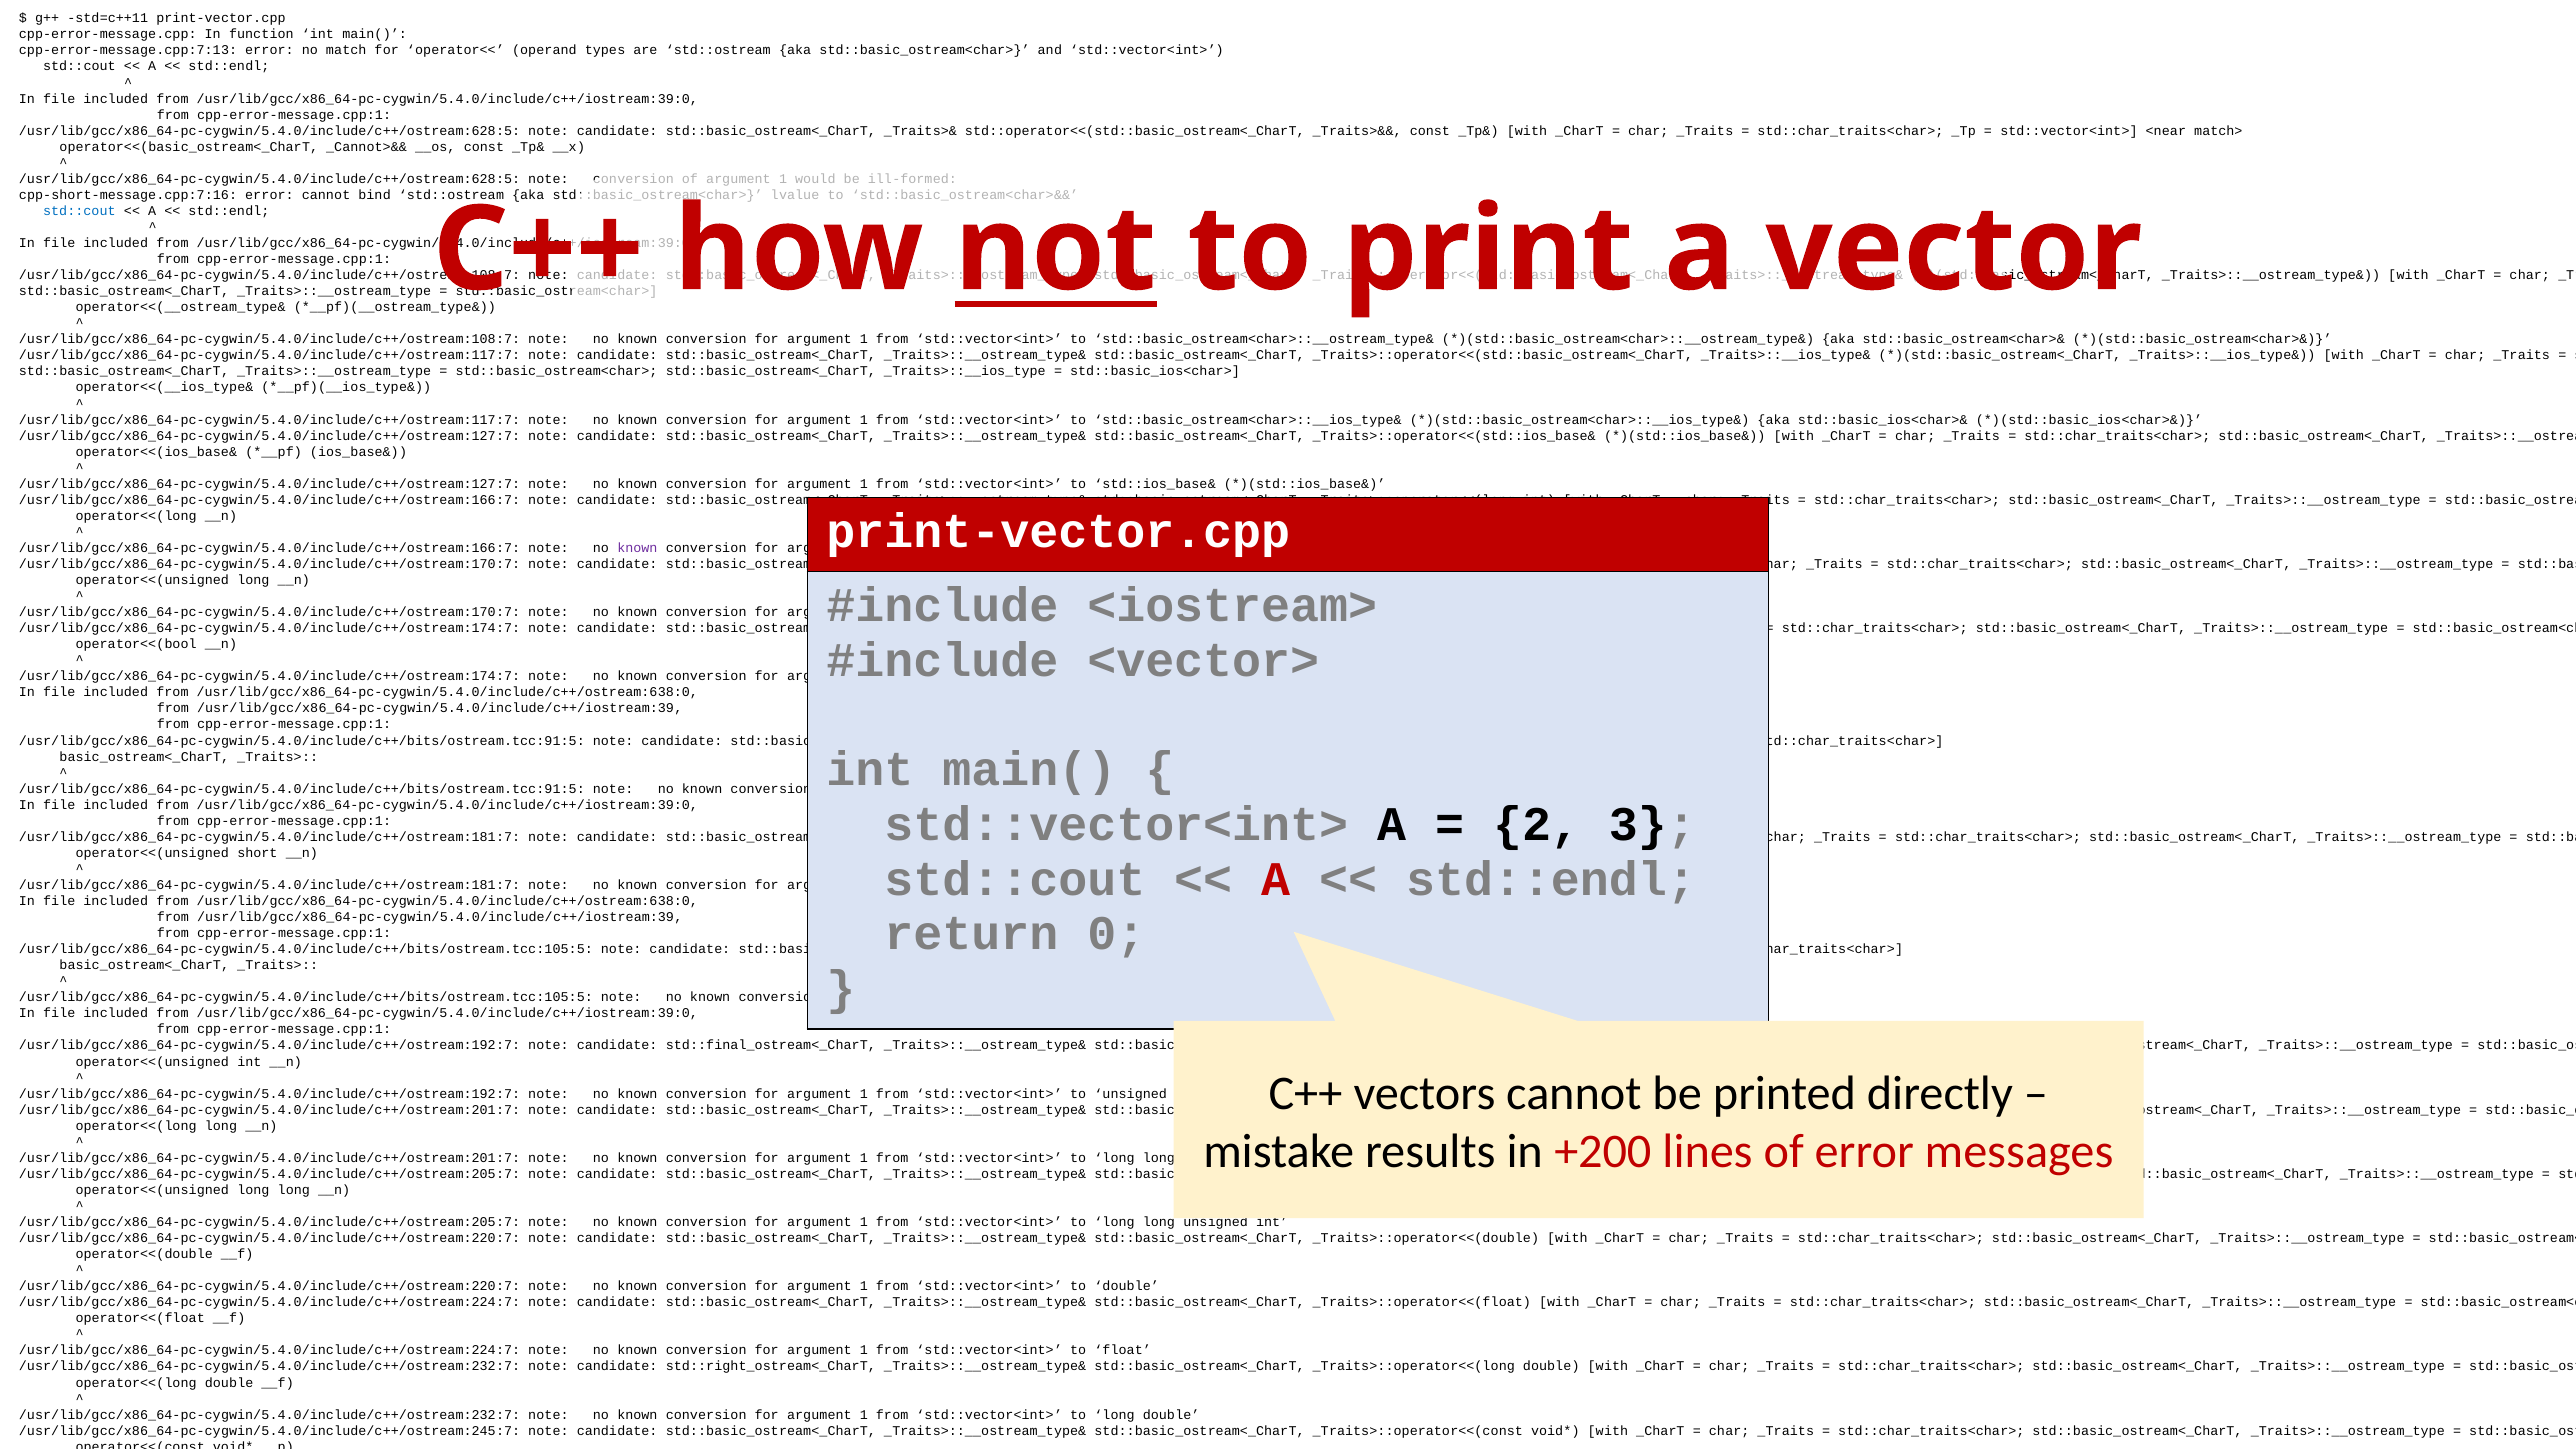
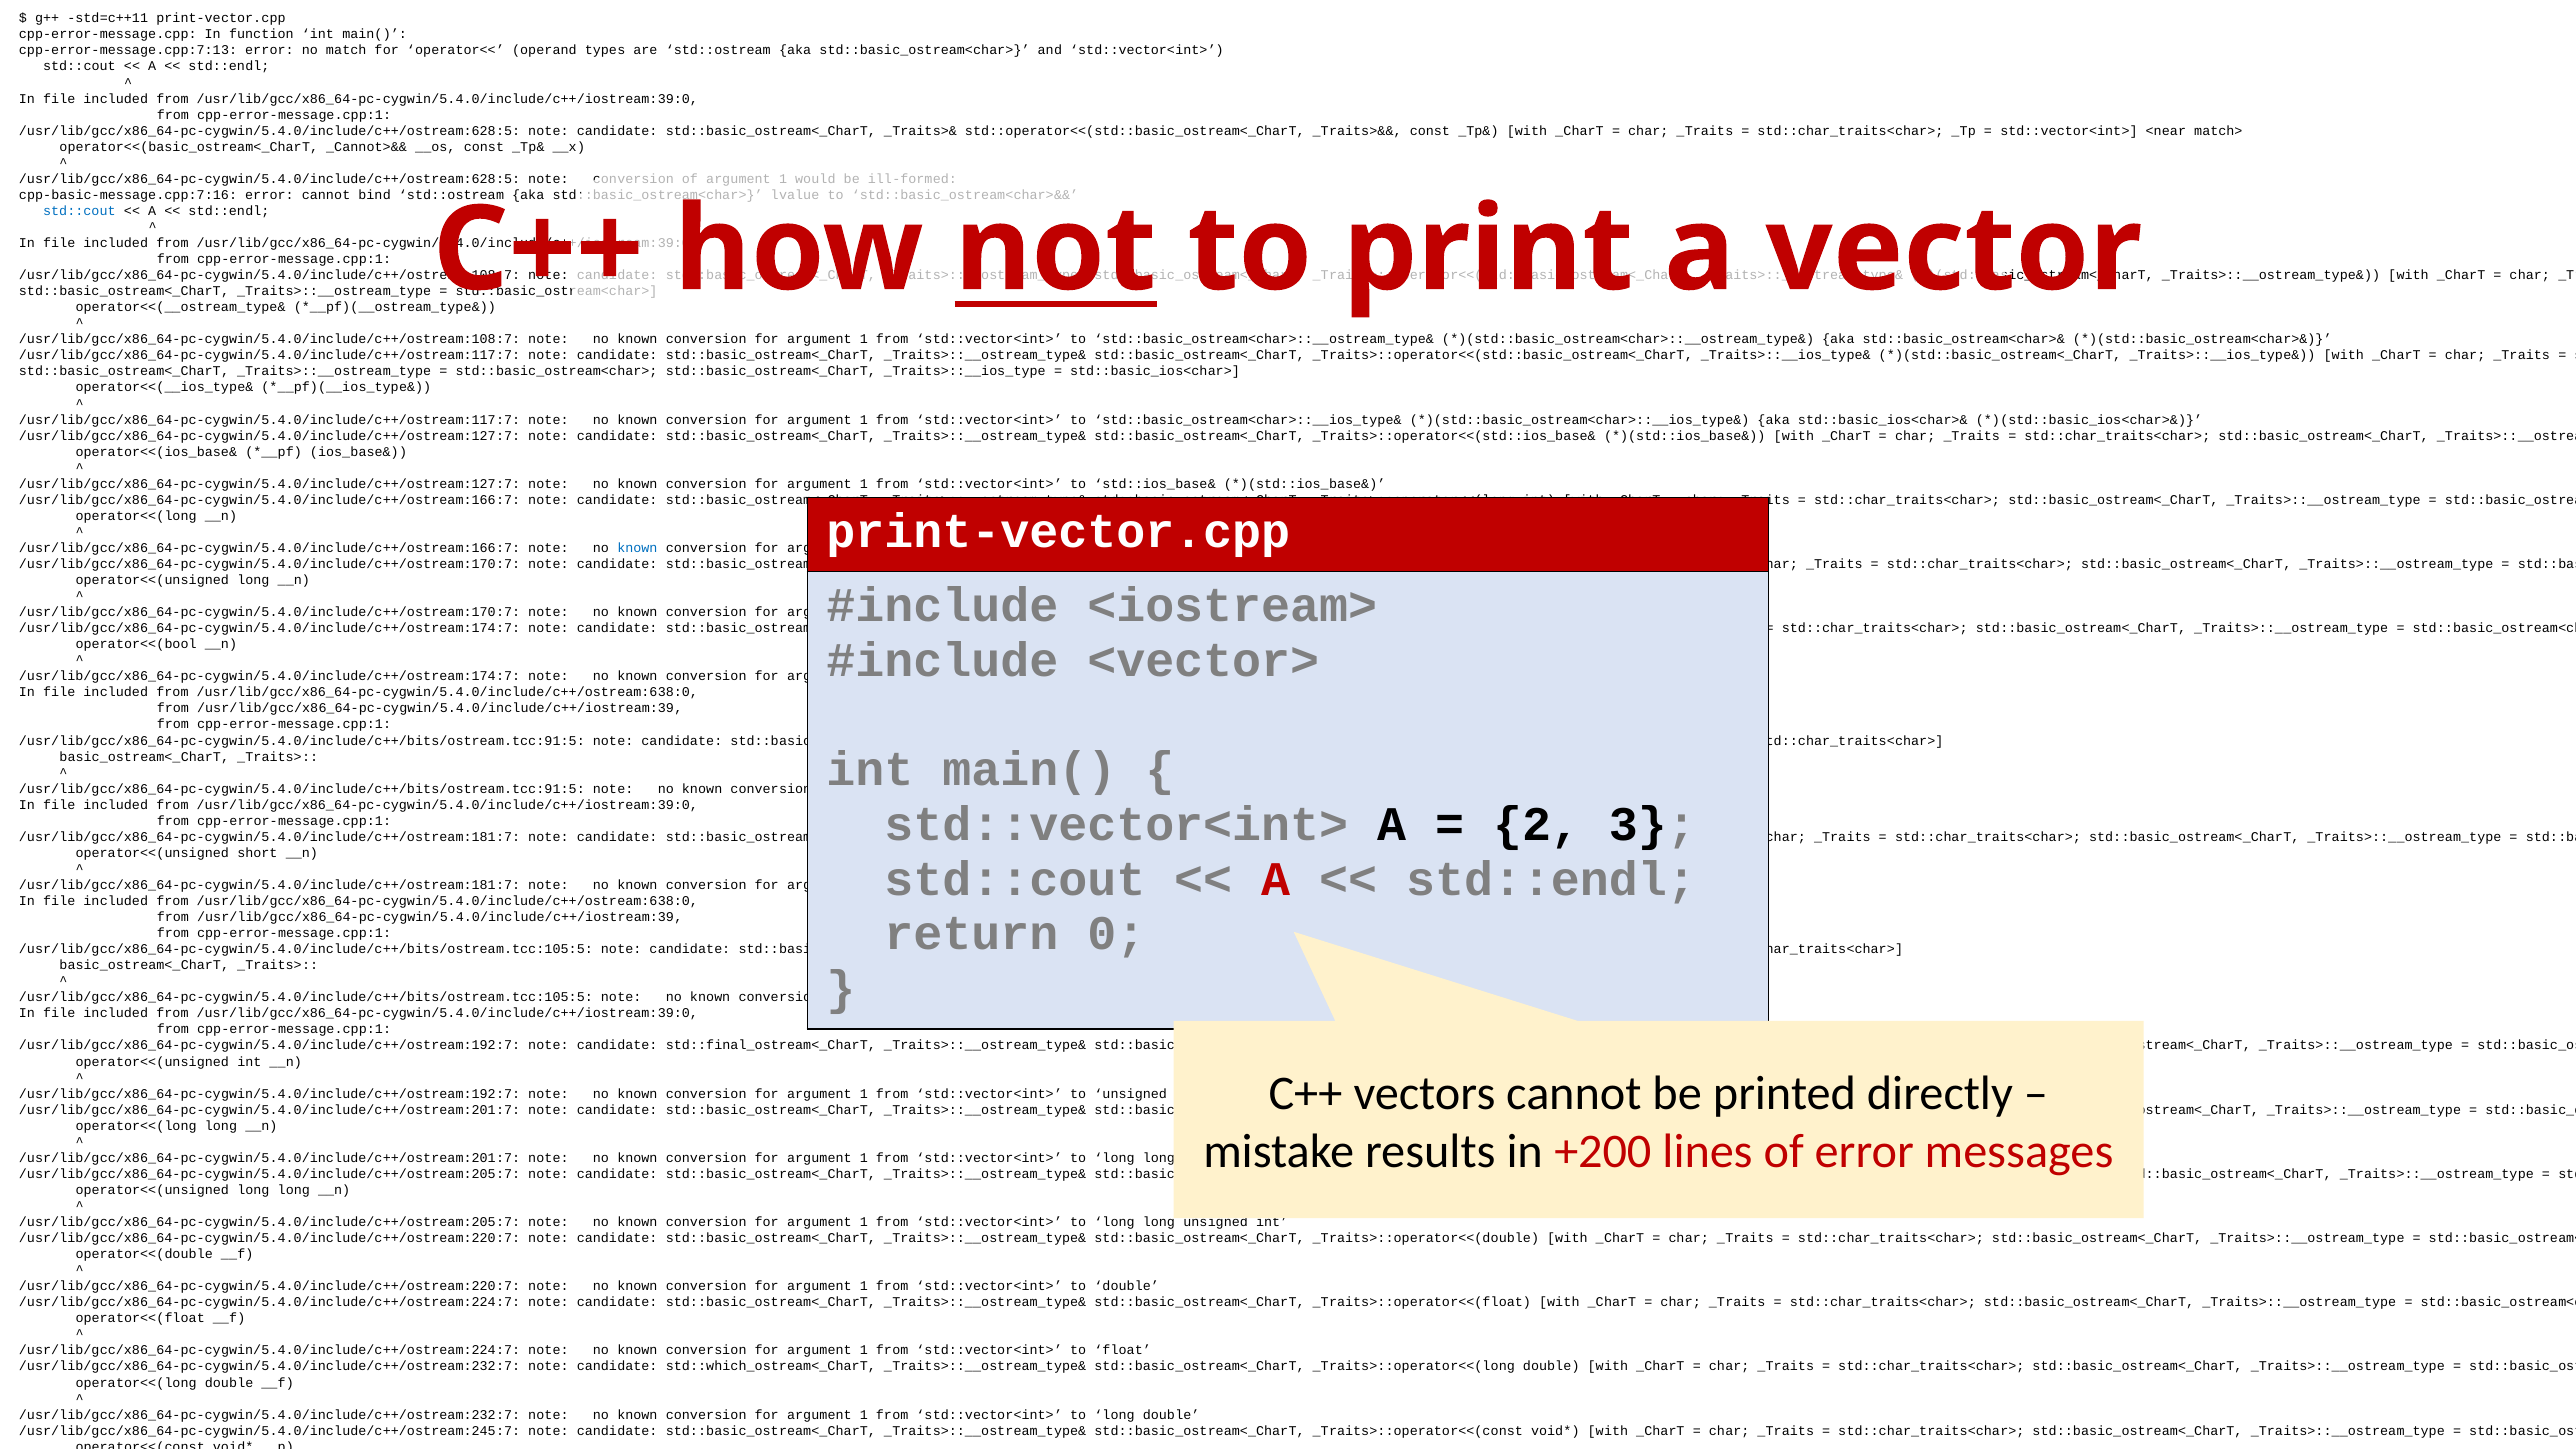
cpp-short-message.cpp:7:16: cpp-short-message.cpp:7:16 -> cpp-basic-message.cpp:7:16
known at (637, 548) colour: purple -> blue
std::right_ostream<_CharT: std::right_ostream<_CharT -> std::which_ostream<_CharT
